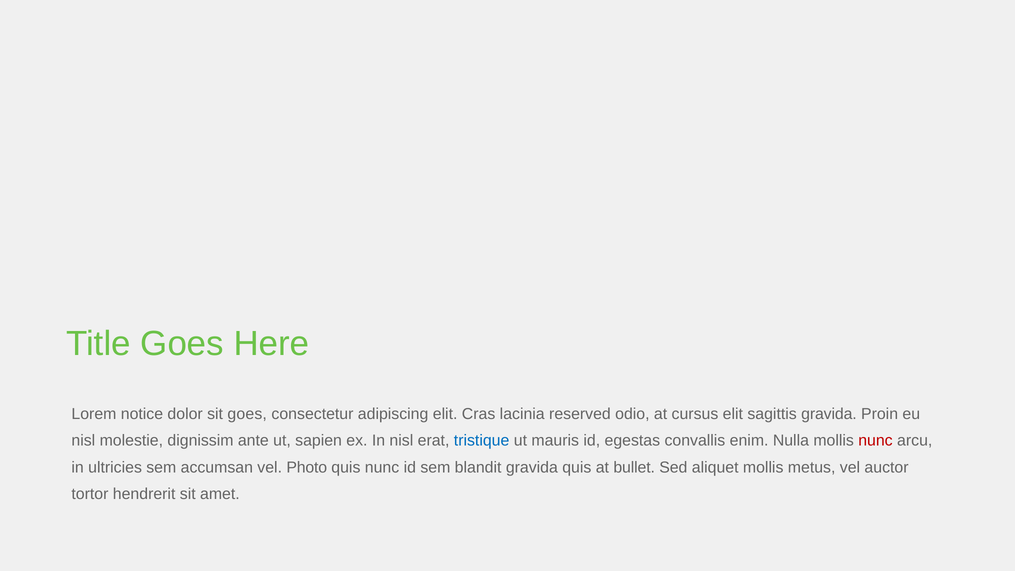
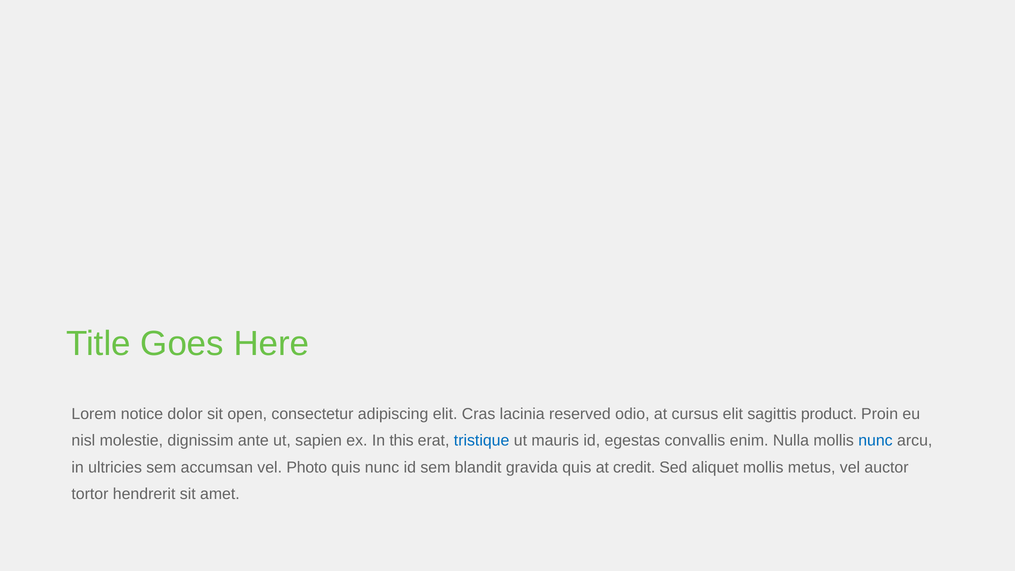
sit goes: goes -> open
sagittis gravida: gravida -> product
In nisl: nisl -> this
nunc at (875, 441) colour: red -> blue
bullet: bullet -> credit
